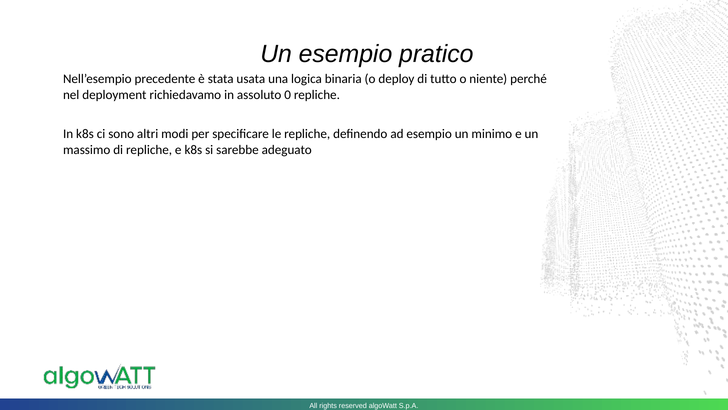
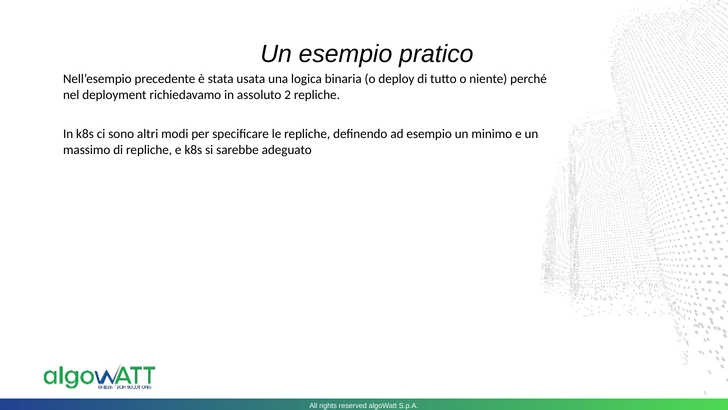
0: 0 -> 2
